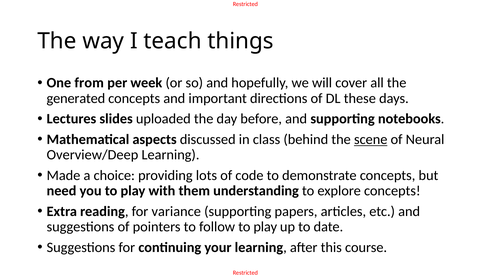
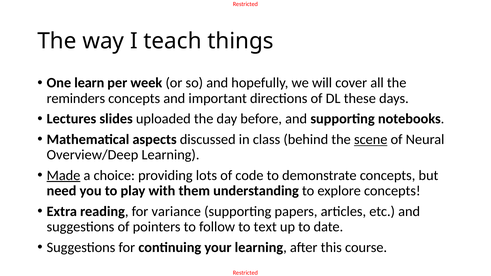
from: from -> learn
generated: generated -> reminders
Made underline: none -> present
follow to play: play -> text
